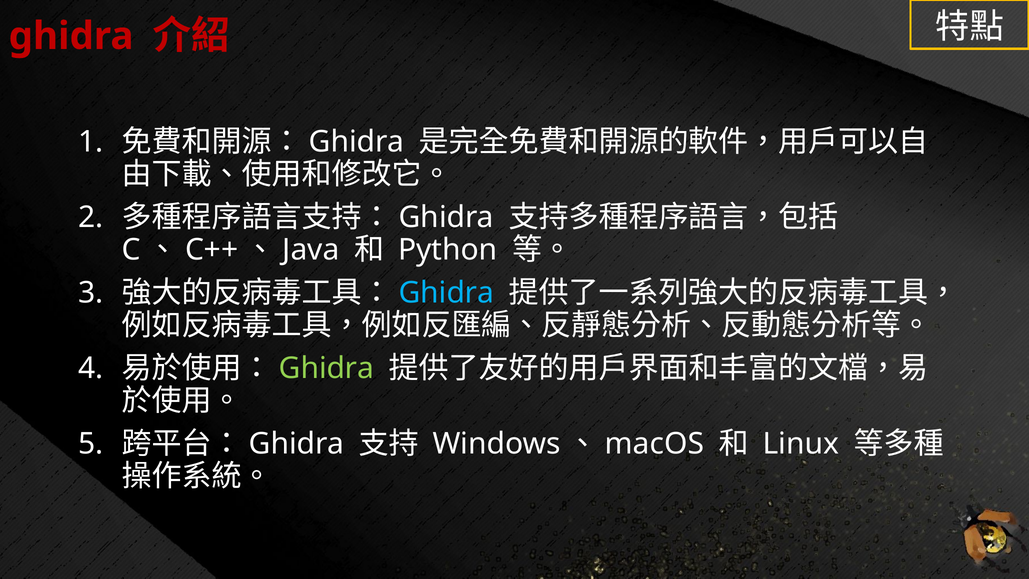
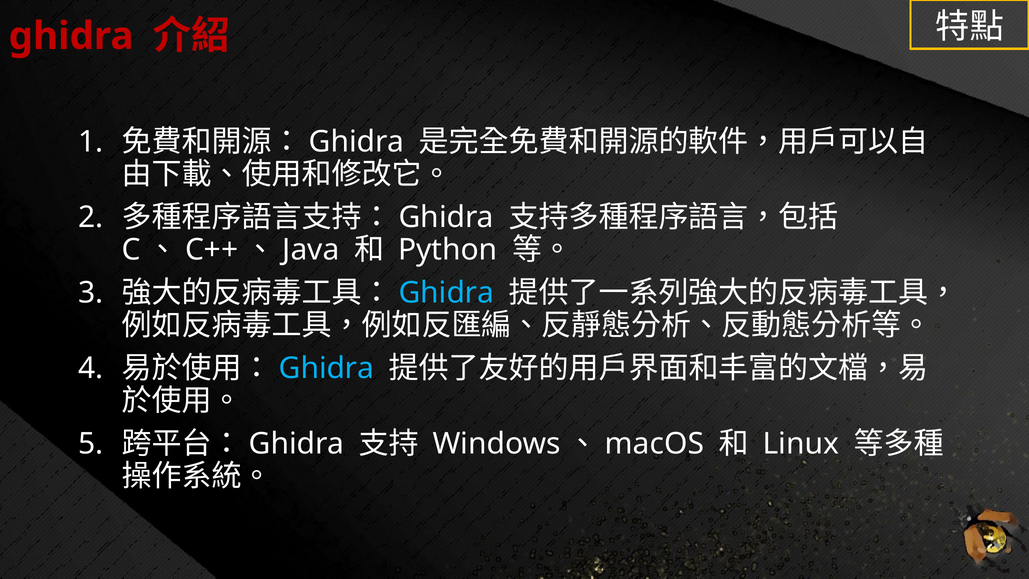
Ghidra at (326, 368) colour: light green -> light blue
